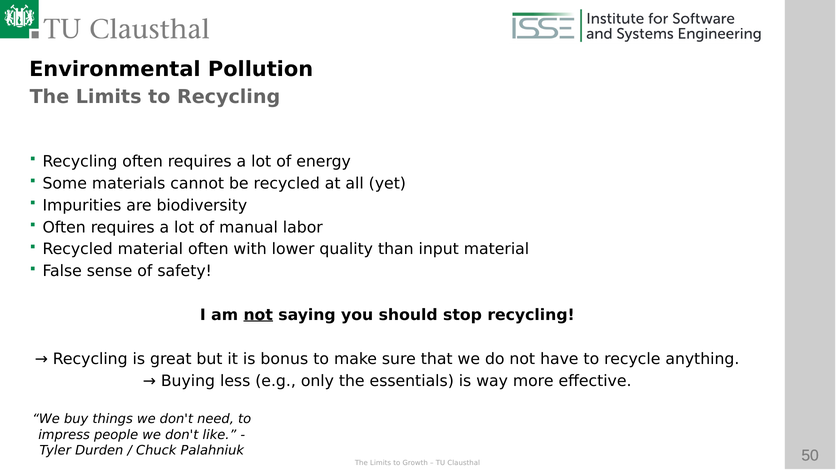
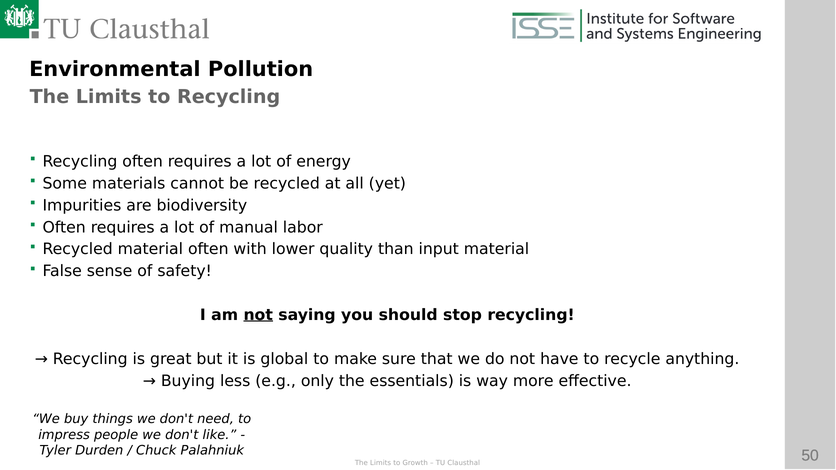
bonus: bonus -> global
